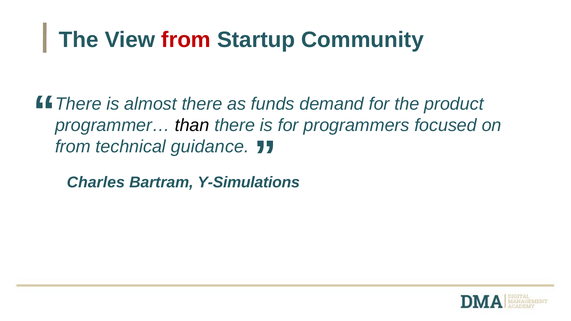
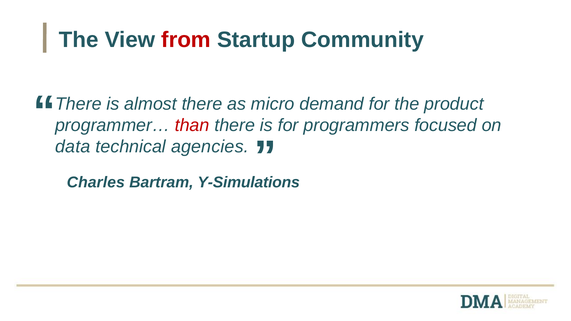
funds: funds -> micro
than colour: black -> red
from at (73, 147): from -> data
guidance: guidance -> agencies
